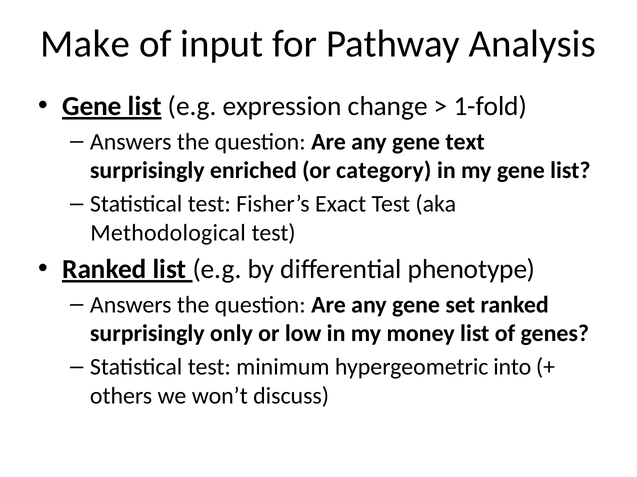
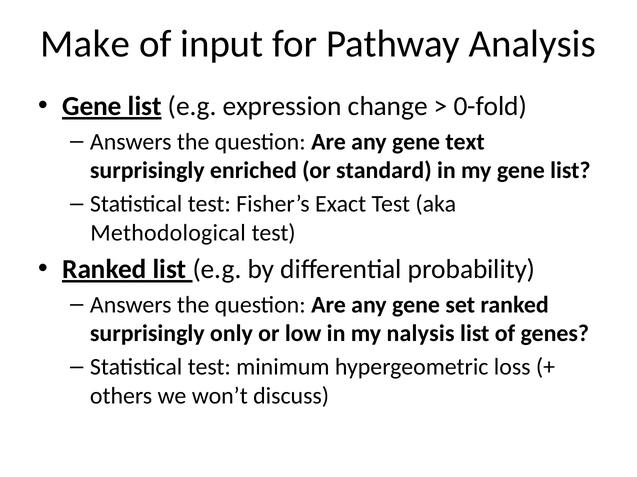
1-fold: 1-fold -> 0-fold
category: category -> standard
phenotype: phenotype -> probability
money: money -> nalysis
into: into -> loss
